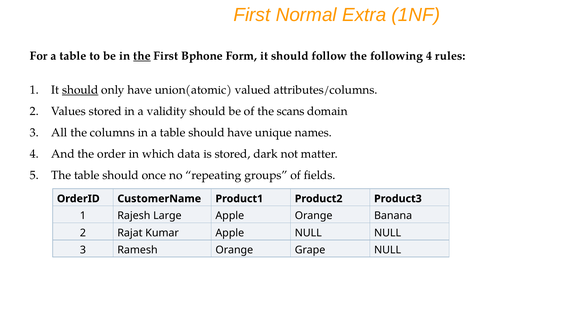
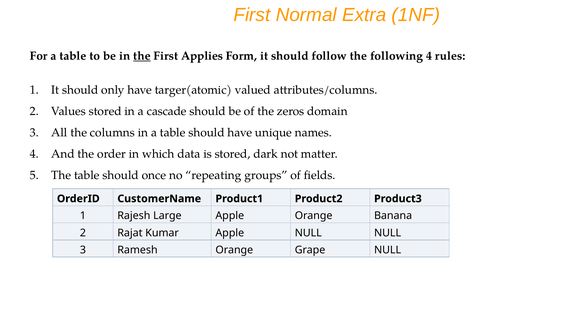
Bphone: Bphone -> Applies
should at (80, 90) underline: present -> none
union(atomic: union(atomic -> targer(atomic
validity: validity -> cascade
scans: scans -> zeros
